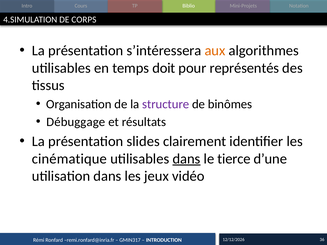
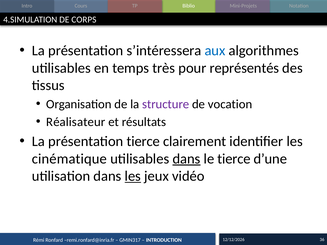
aux colour: orange -> blue
doit: doit -> très
binômes: binômes -> vocation
Débuggage: Débuggage -> Réalisateur
présentation slides: slides -> tierce
les at (133, 176) underline: none -> present
